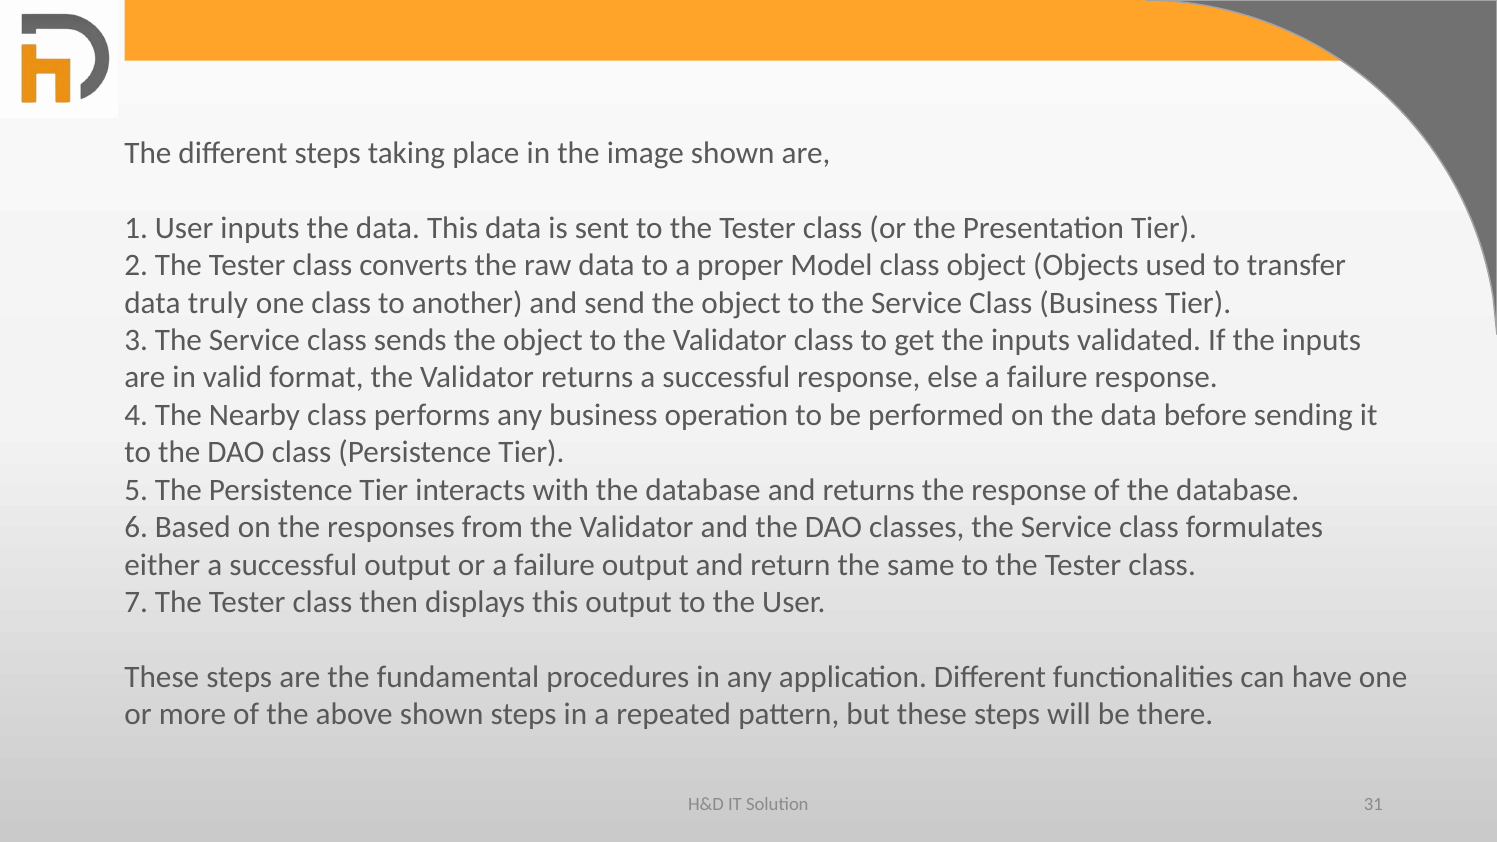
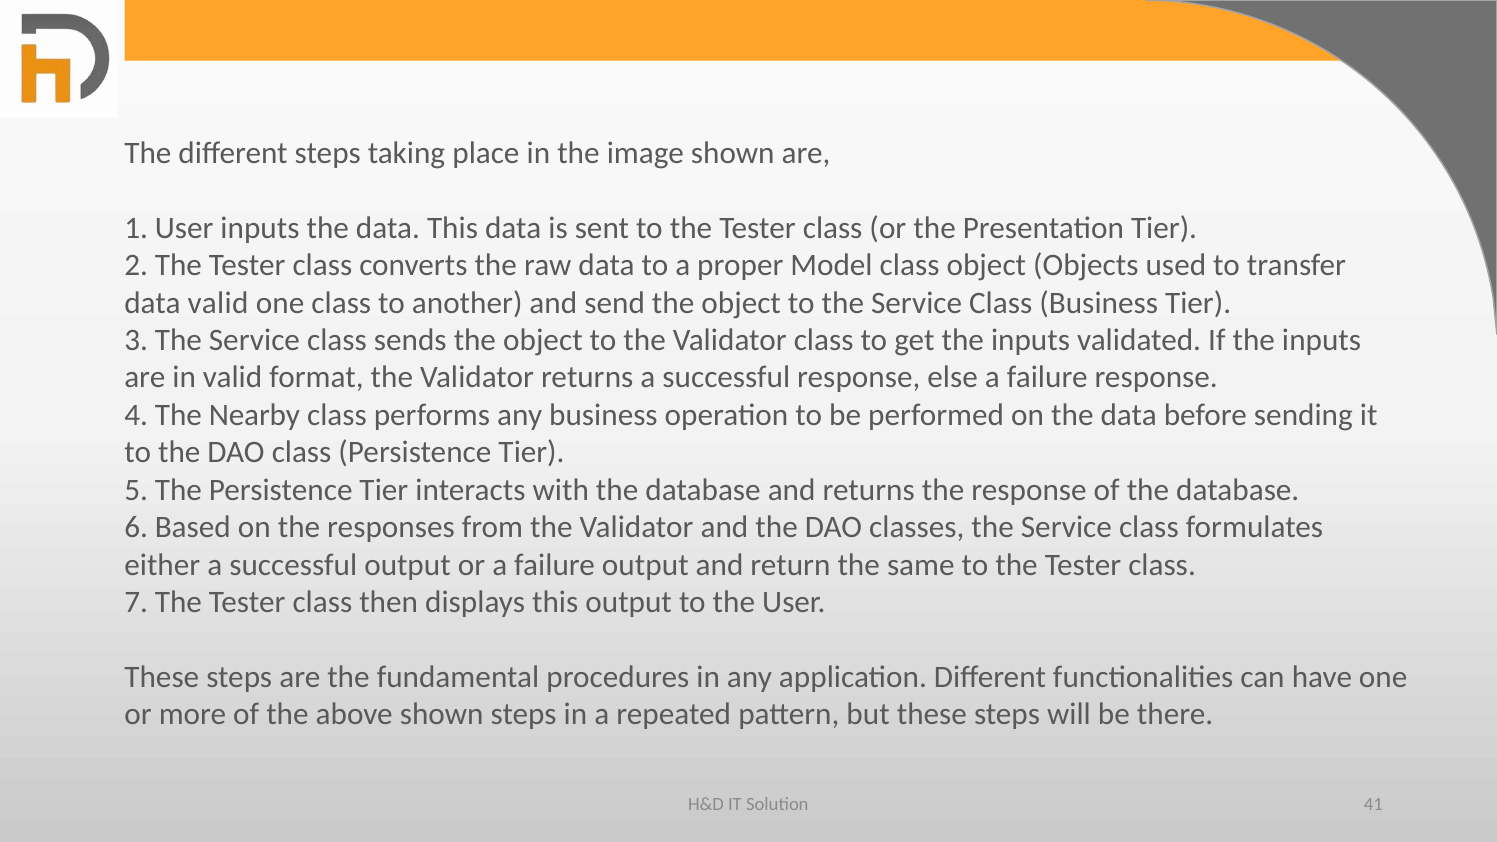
data truly: truly -> valid
31: 31 -> 41
